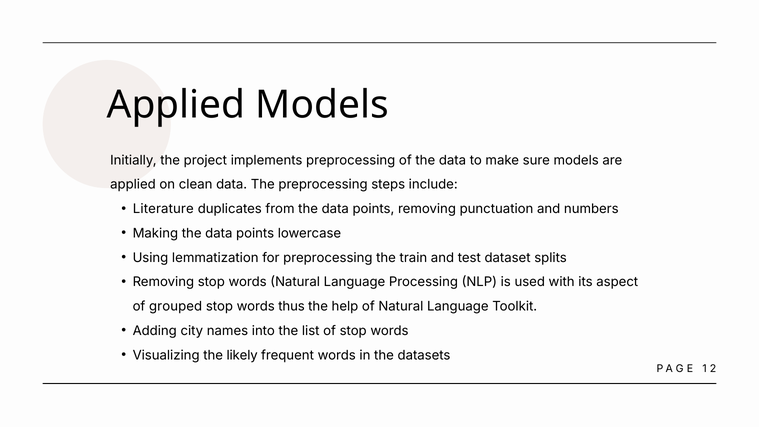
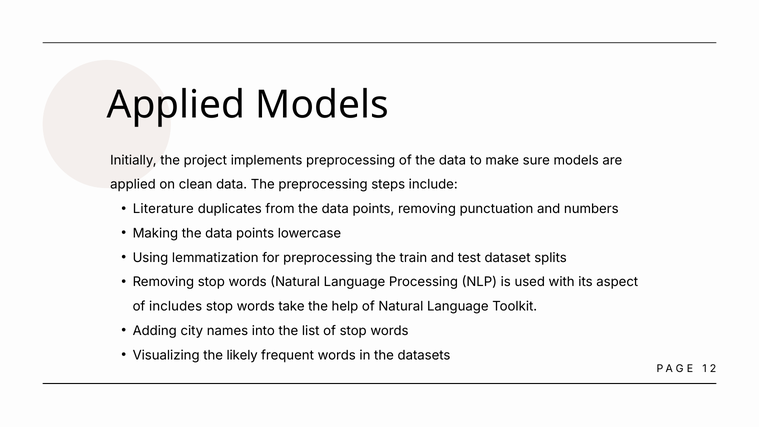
grouped: grouped -> includes
thus: thus -> take
